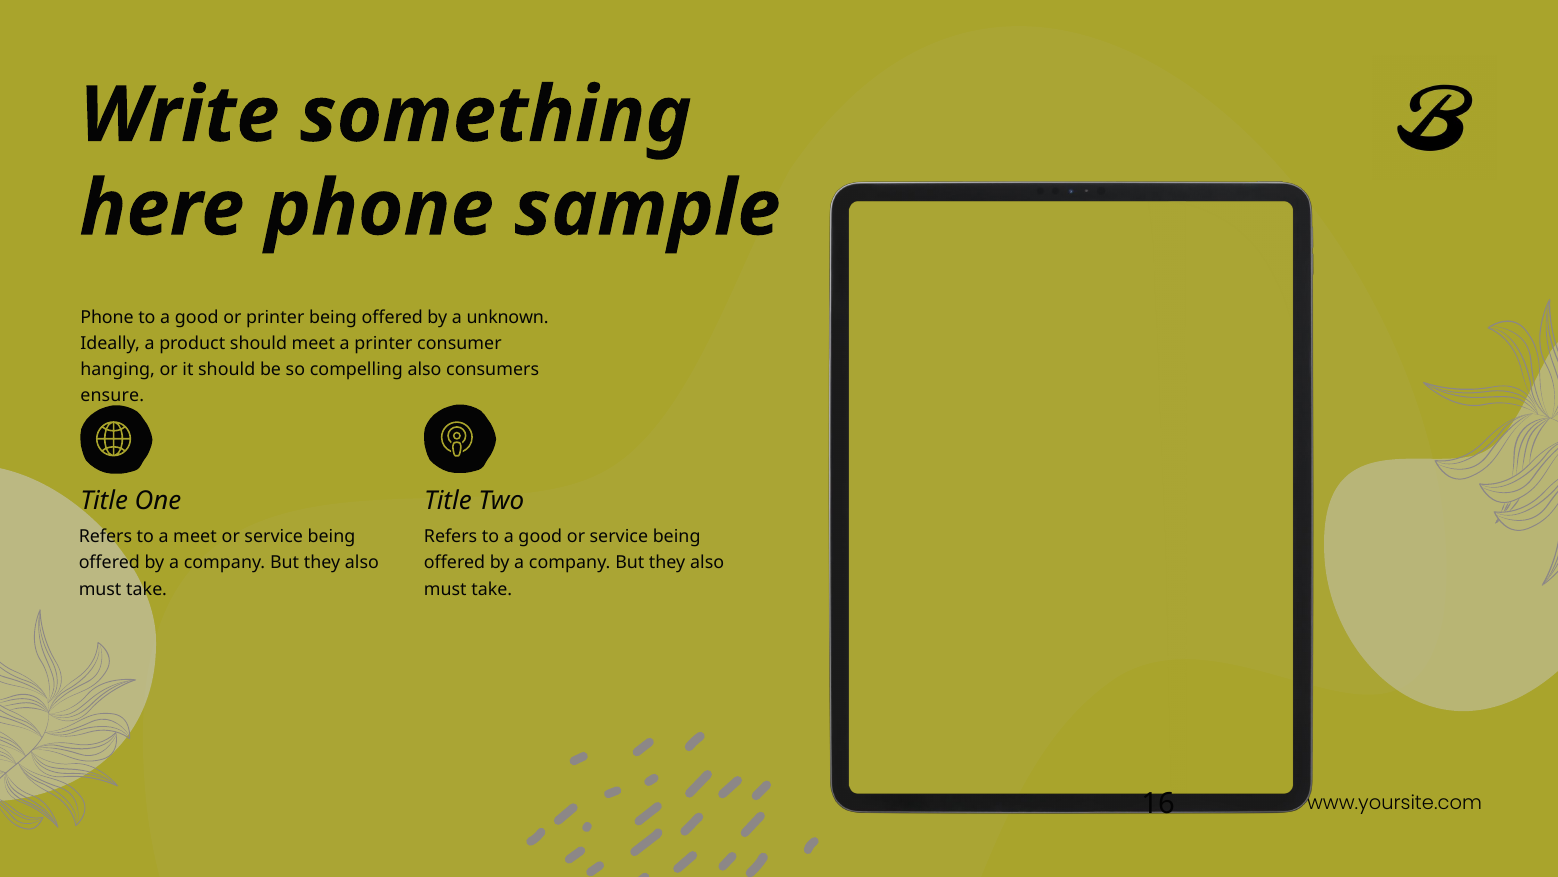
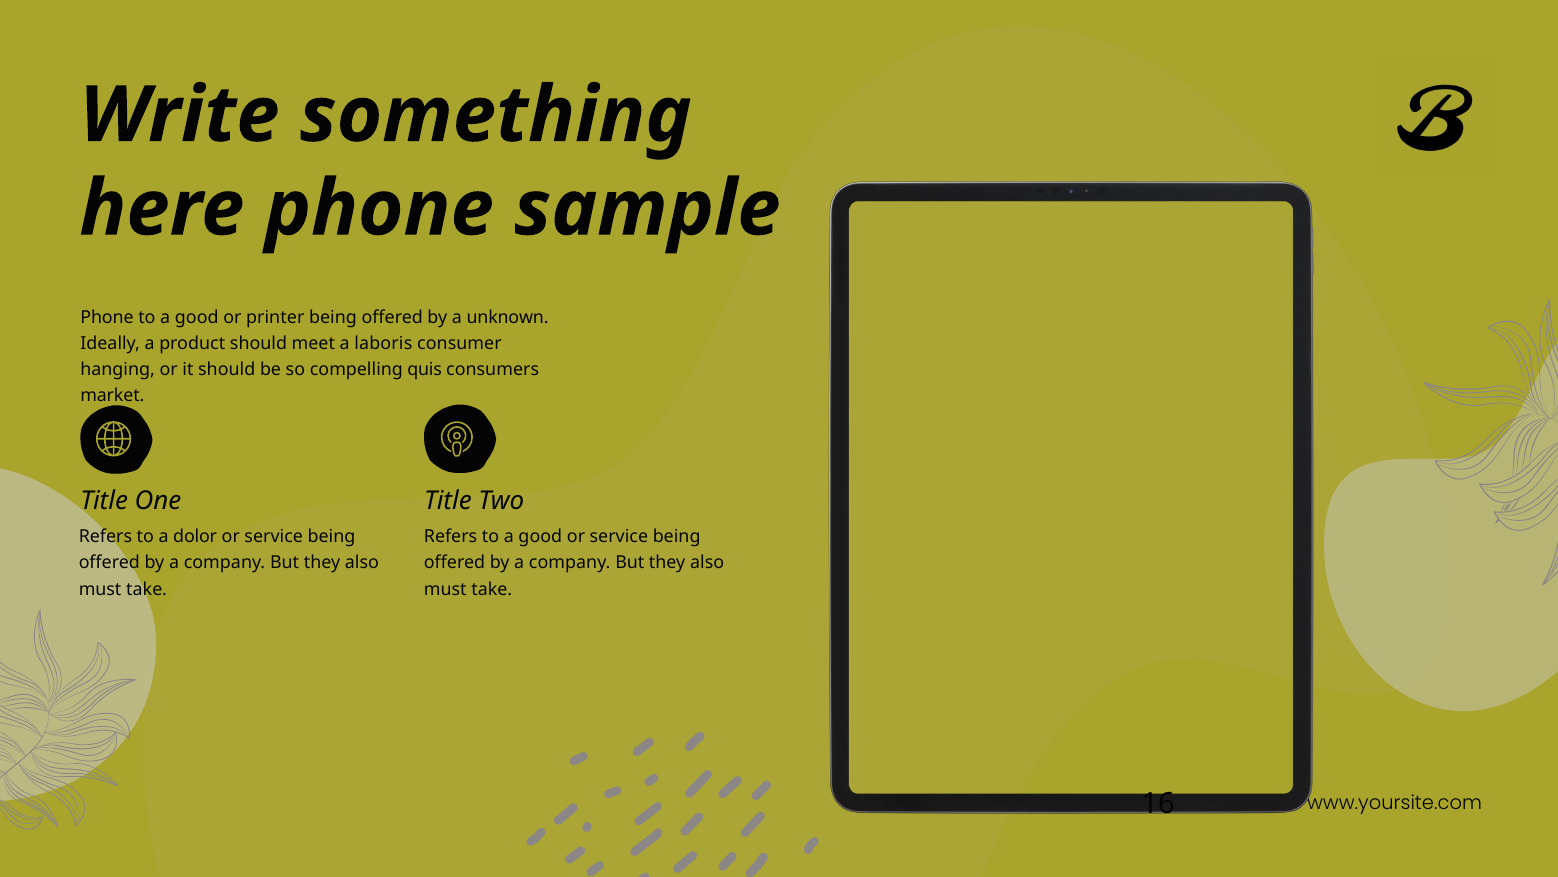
a printer: printer -> laboris
compelling also: also -> quis
ensure: ensure -> market
a meet: meet -> dolor
